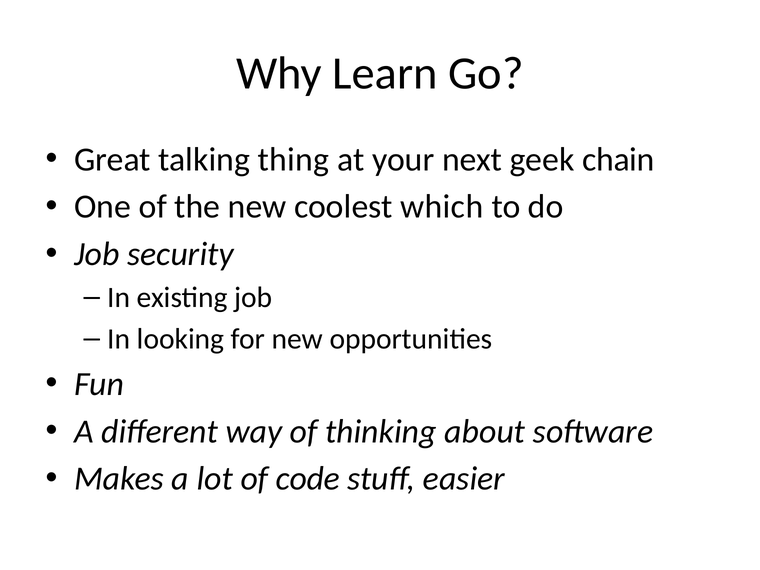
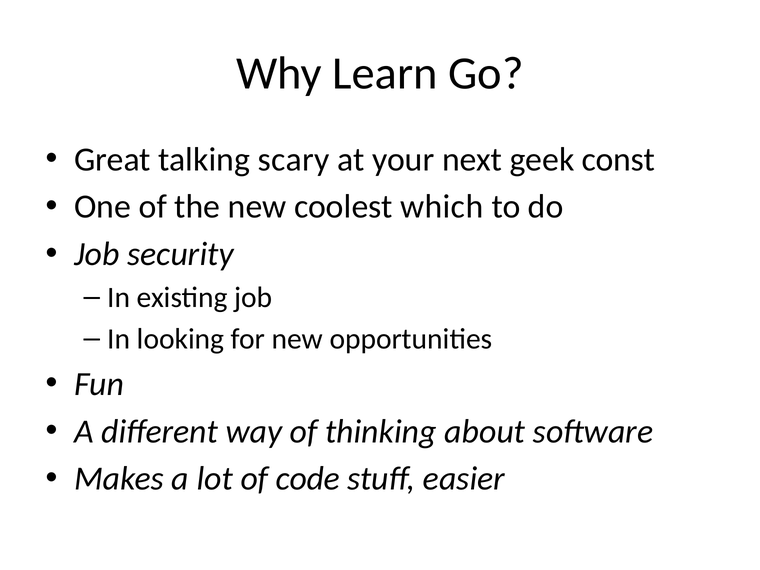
thing: thing -> scary
chain: chain -> const
